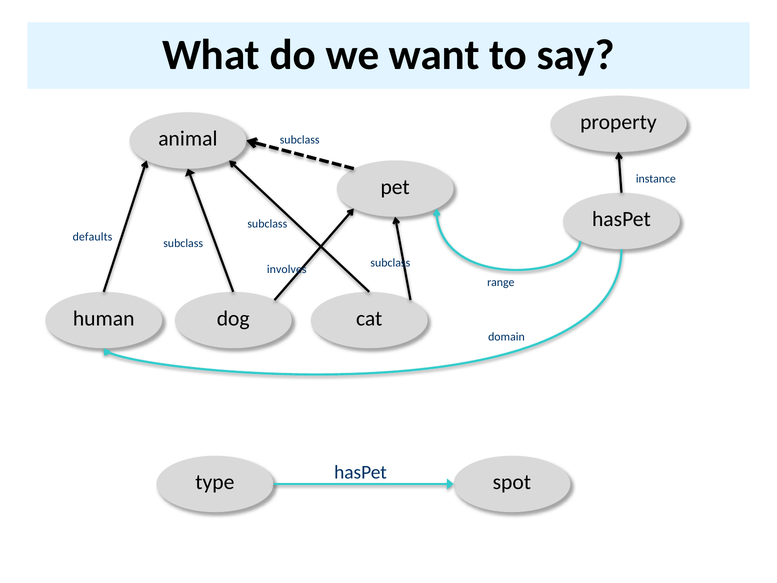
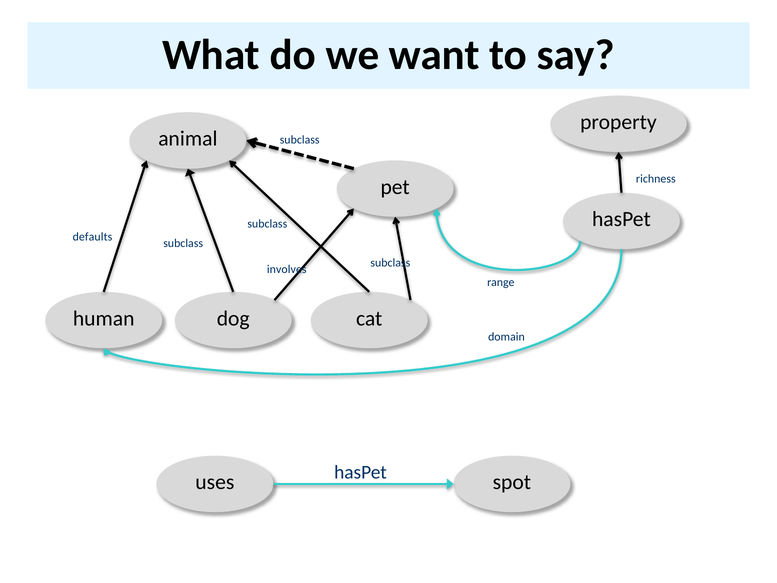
instance: instance -> richness
type: type -> uses
